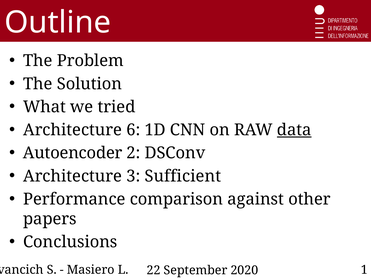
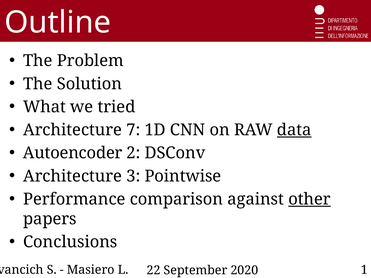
6: 6 -> 7
Sufficient: Sufficient -> Pointwise
other underline: none -> present
